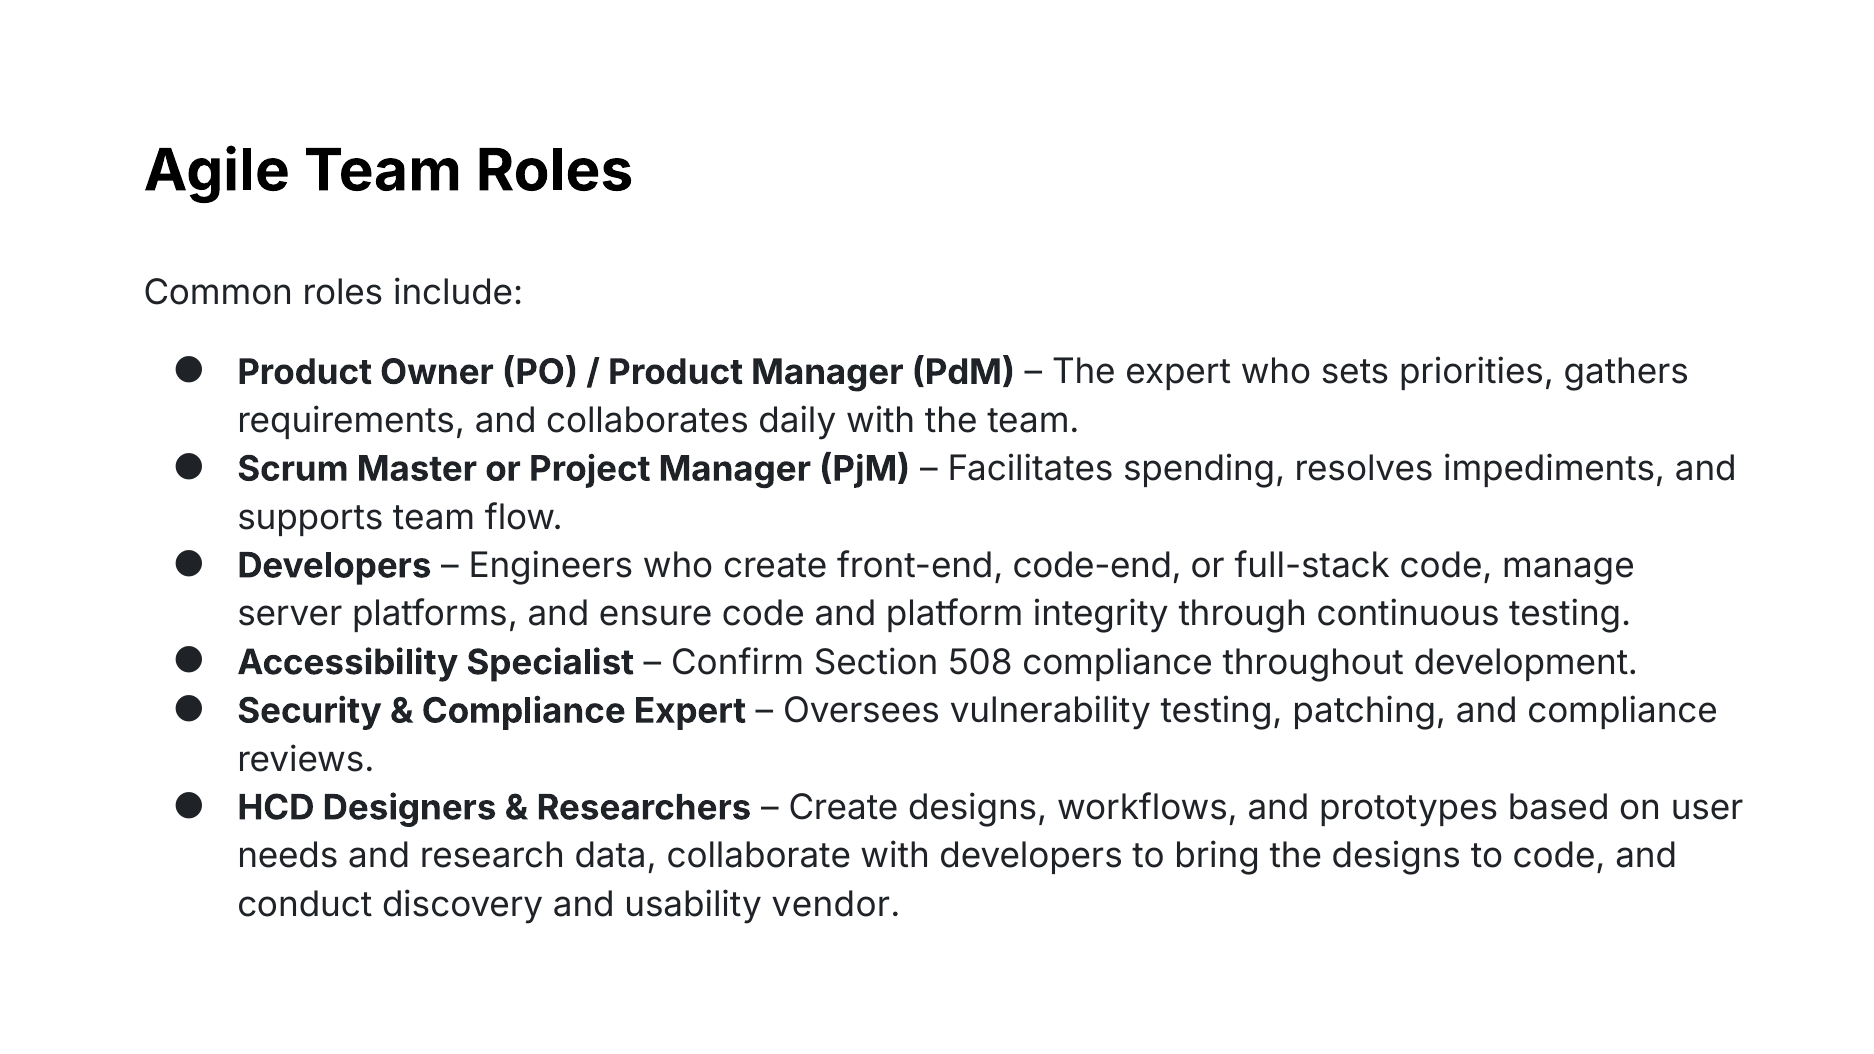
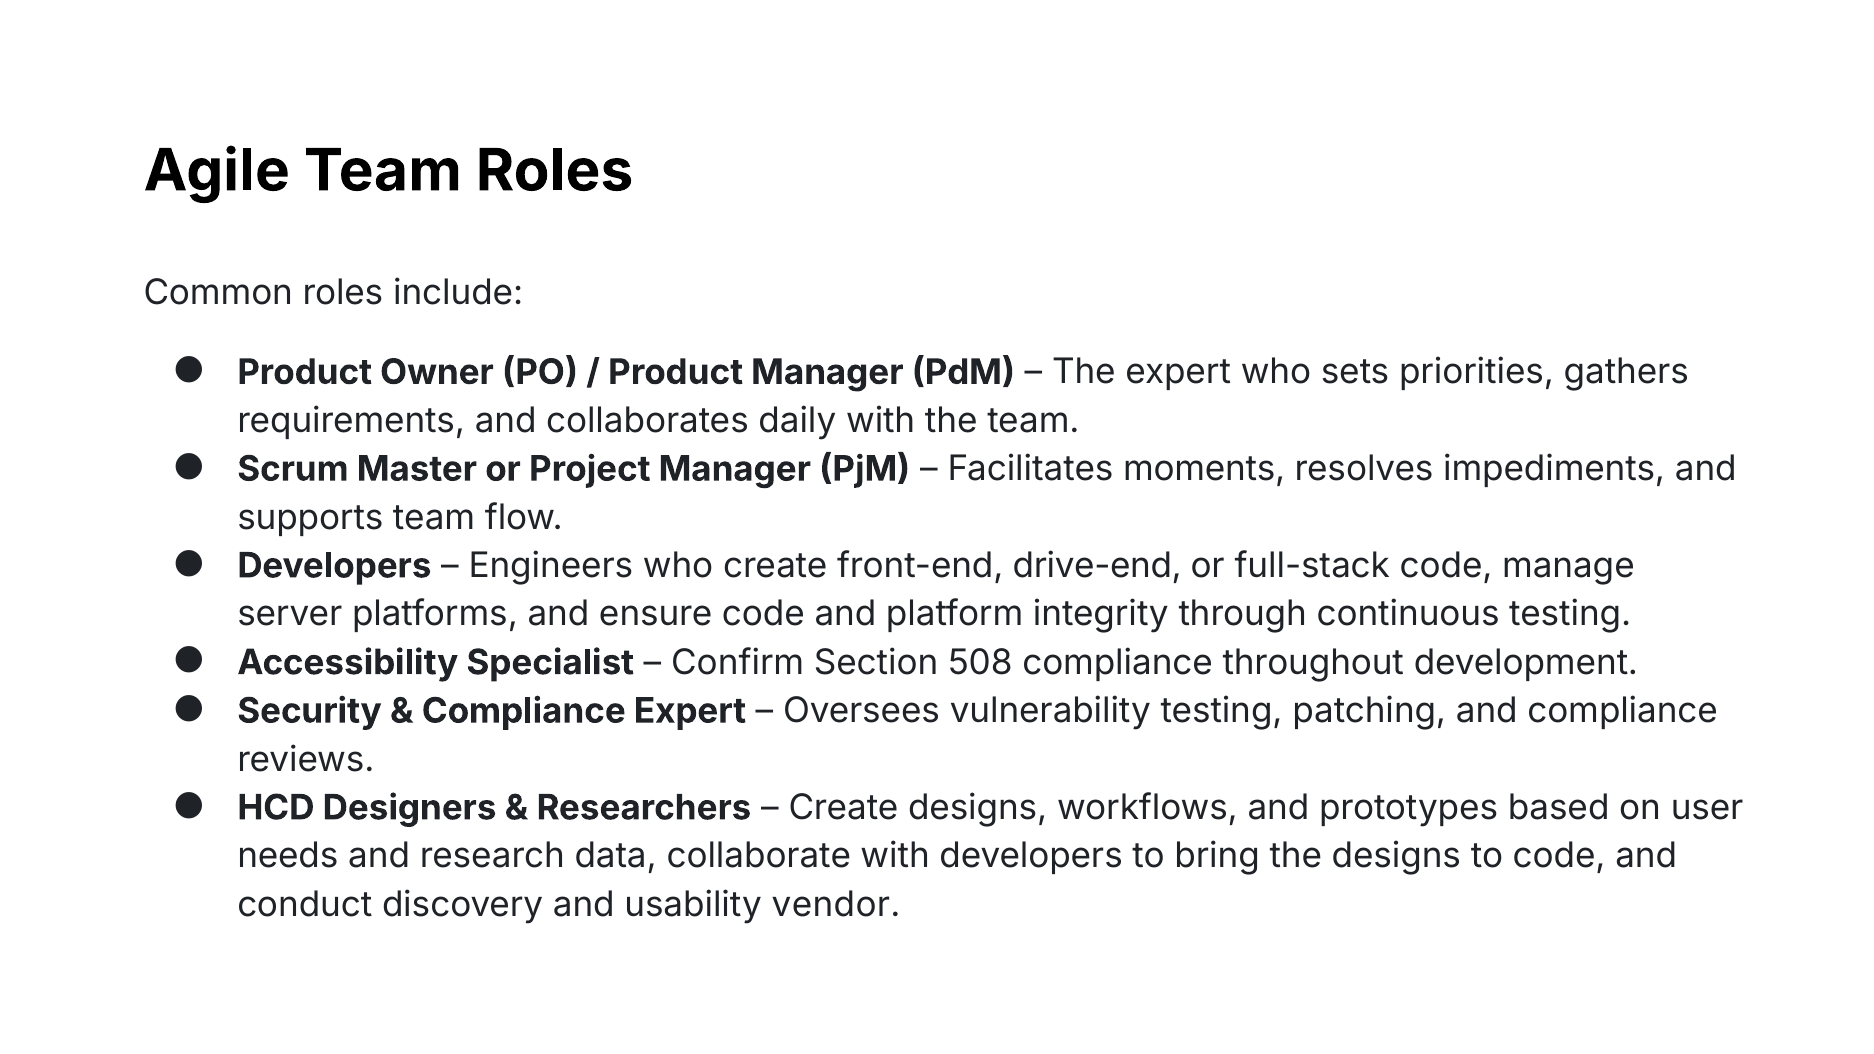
spending: spending -> moments
code-end: code-end -> drive-end
